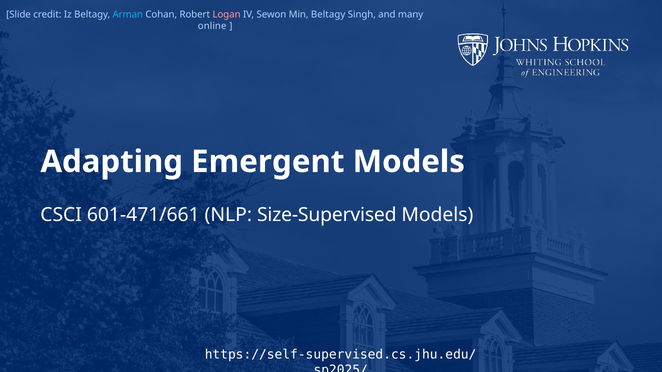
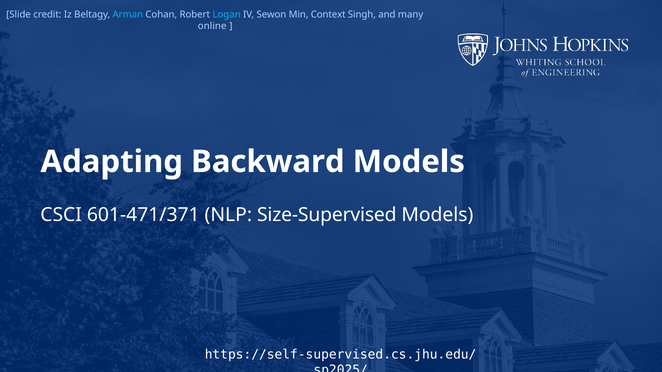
Logan colour: pink -> light blue
Min Beltagy: Beltagy -> Context
Emergent: Emergent -> Backward
601-471/661: 601-471/661 -> 601-471/371
